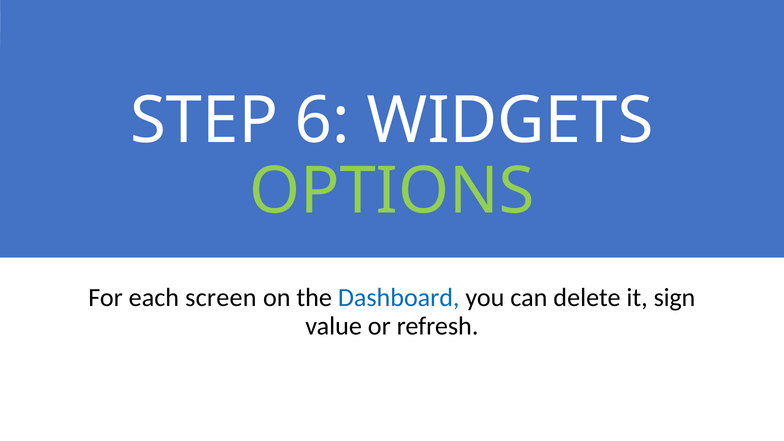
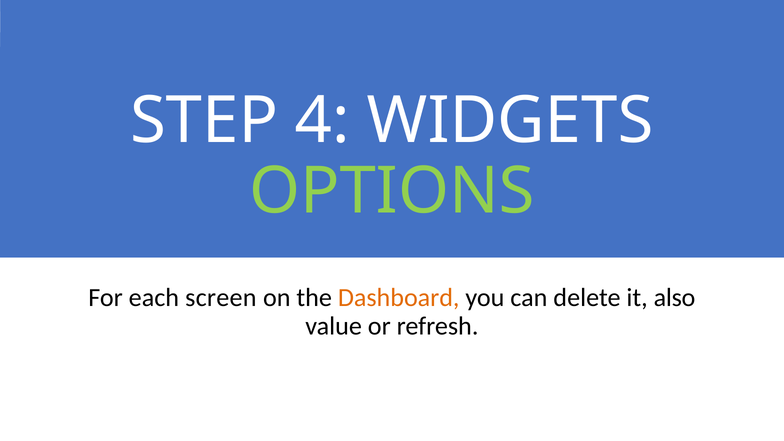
6: 6 -> 4
Dashboard colour: blue -> orange
sign: sign -> also
